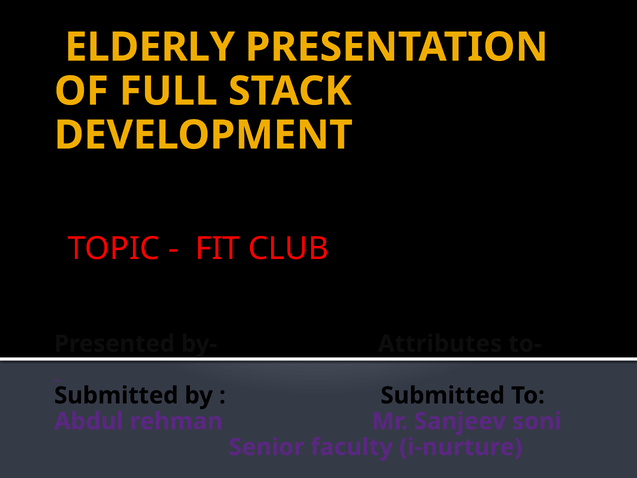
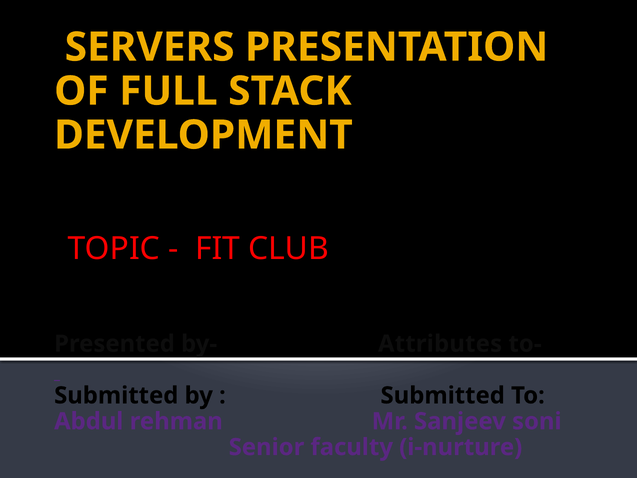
ELDERLY: ELDERLY -> SERVERS
